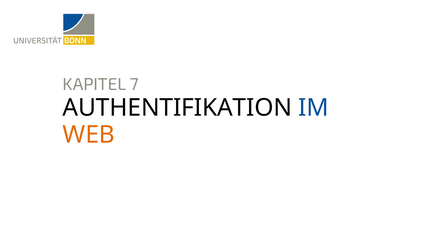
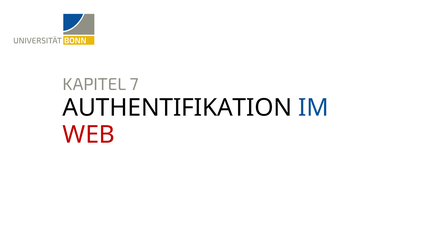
WEB colour: orange -> red
